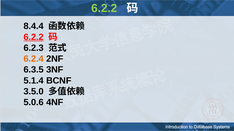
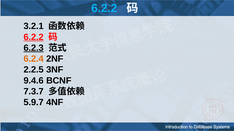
6.2.2 at (104, 8) colour: light green -> light blue
8.4.4: 8.4.4 -> 3.2.1
6.2.3 underline: none -> present
6.3.5: 6.3.5 -> 2.2.5
5.1.4: 5.1.4 -> 9.4.6
3.5.0: 3.5.0 -> 7.3.7
5.0.6: 5.0.6 -> 5.9.7
